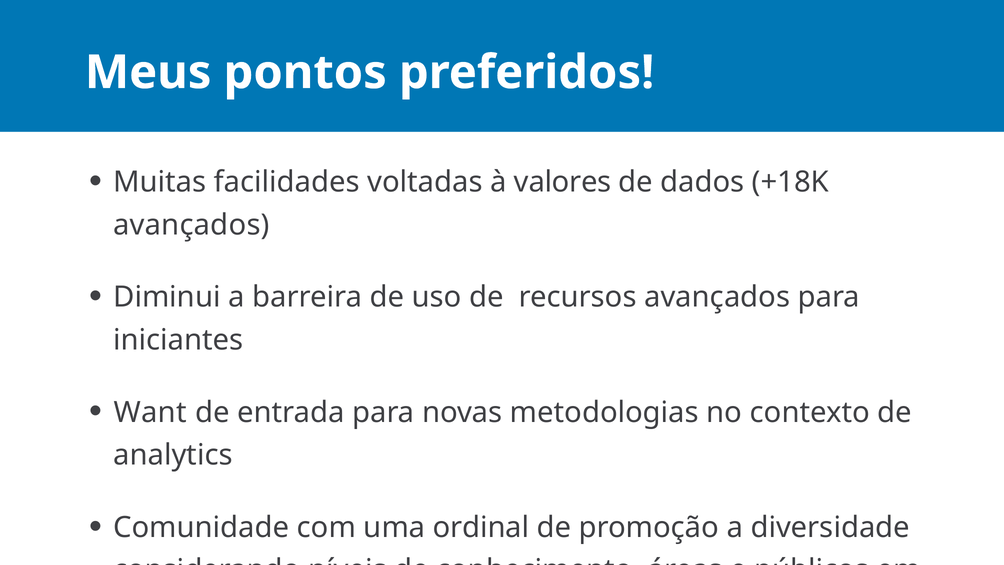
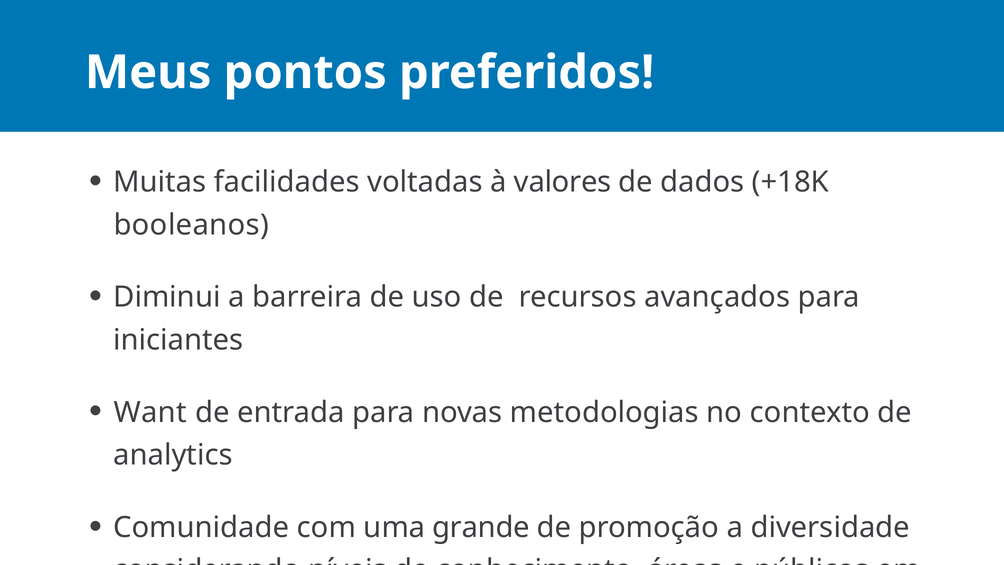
avançados at (191, 225): avançados -> booleanos
ordinal: ordinal -> grande
